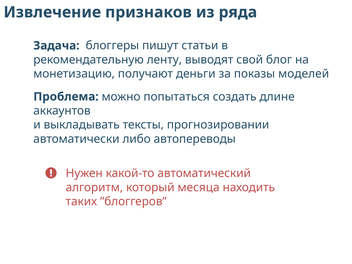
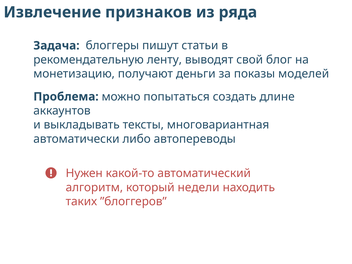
прогнозировании: прогнозировании -> многовариантная
месяца: месяца -> недели
